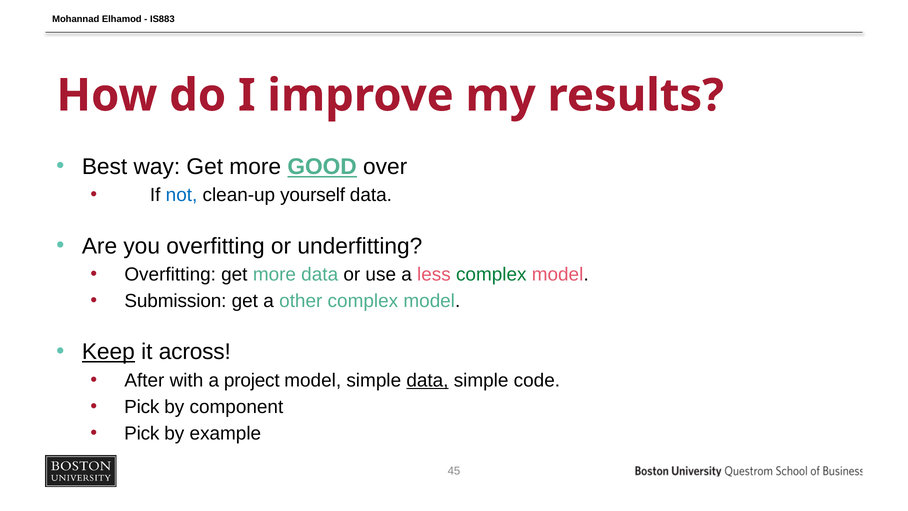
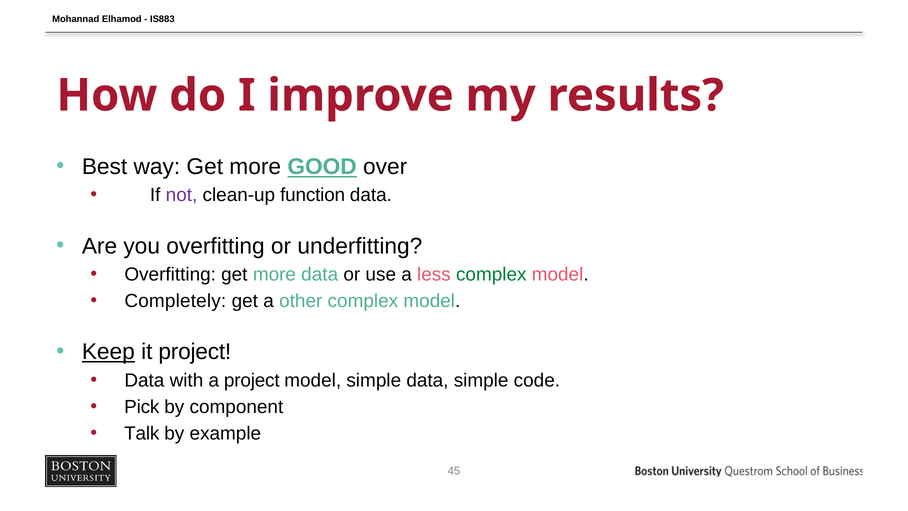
not colour: blue -> purple
yourself: yourself -> function
Submission: Submission -> Completely
it across: across -> project
After at (144, 380): After -> Data
data at (427, 380) underline: present -> none
Pick at (142, 433): Pick -> Talk
